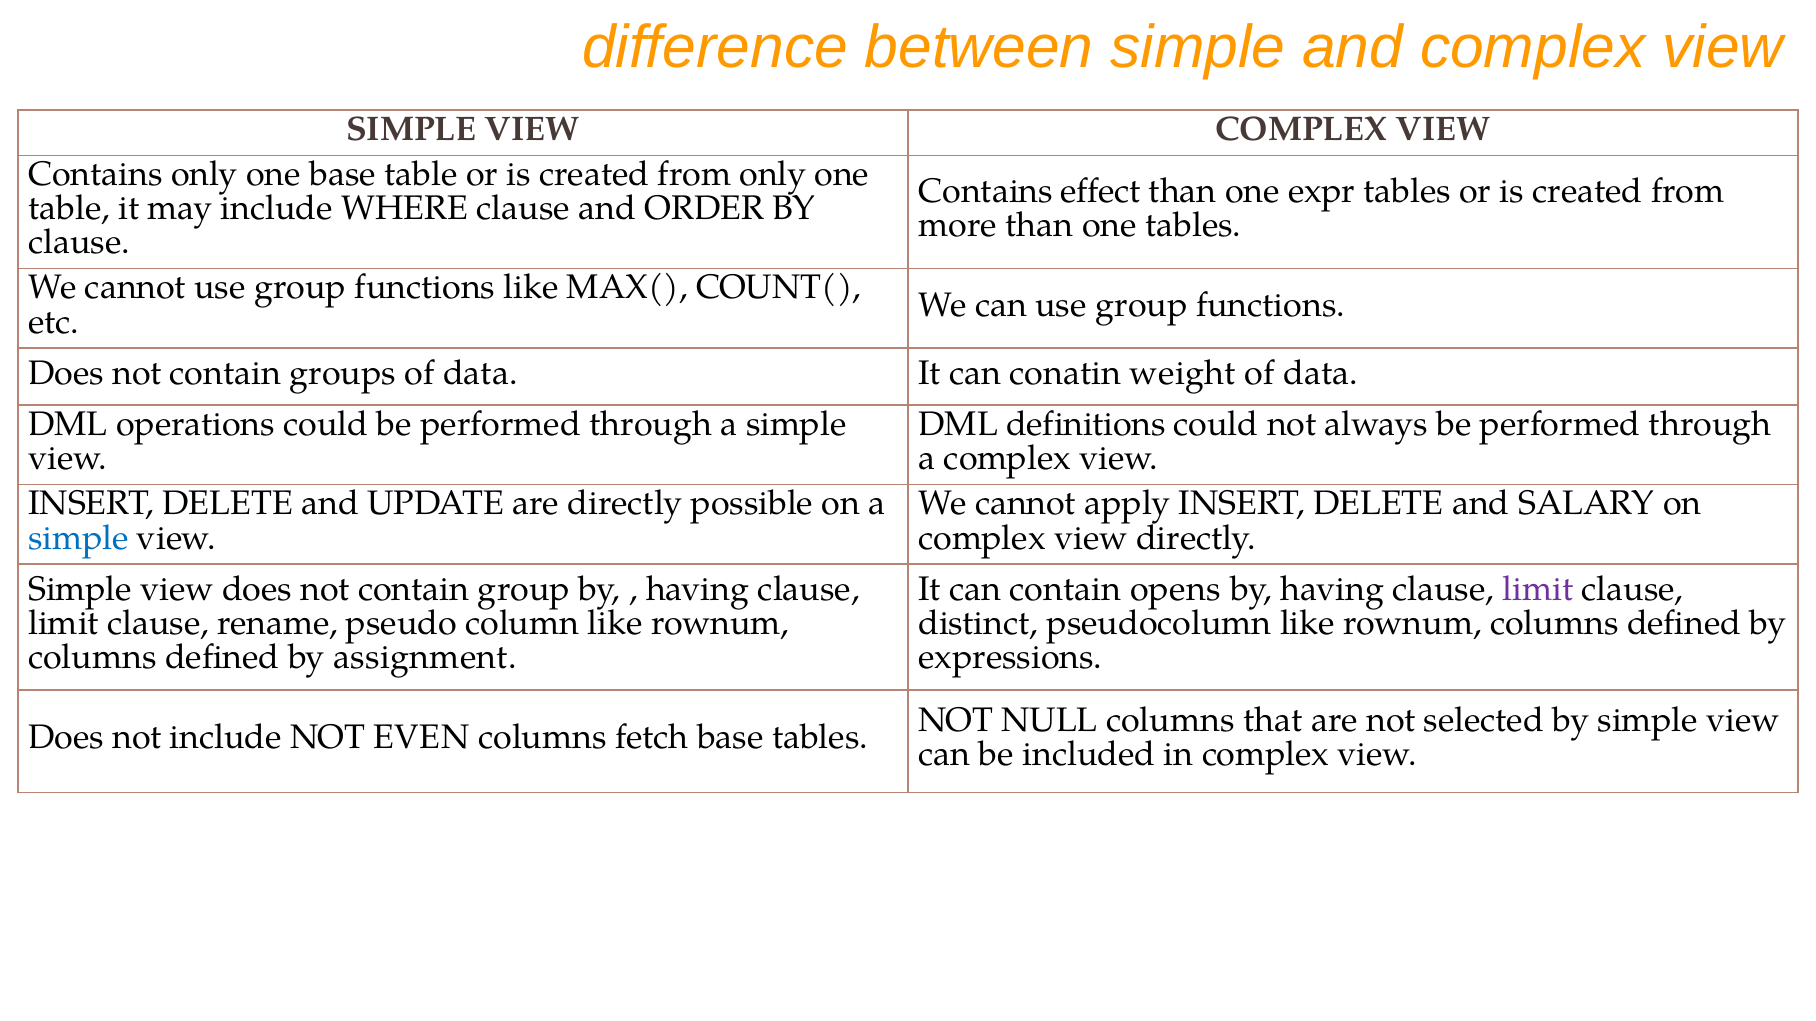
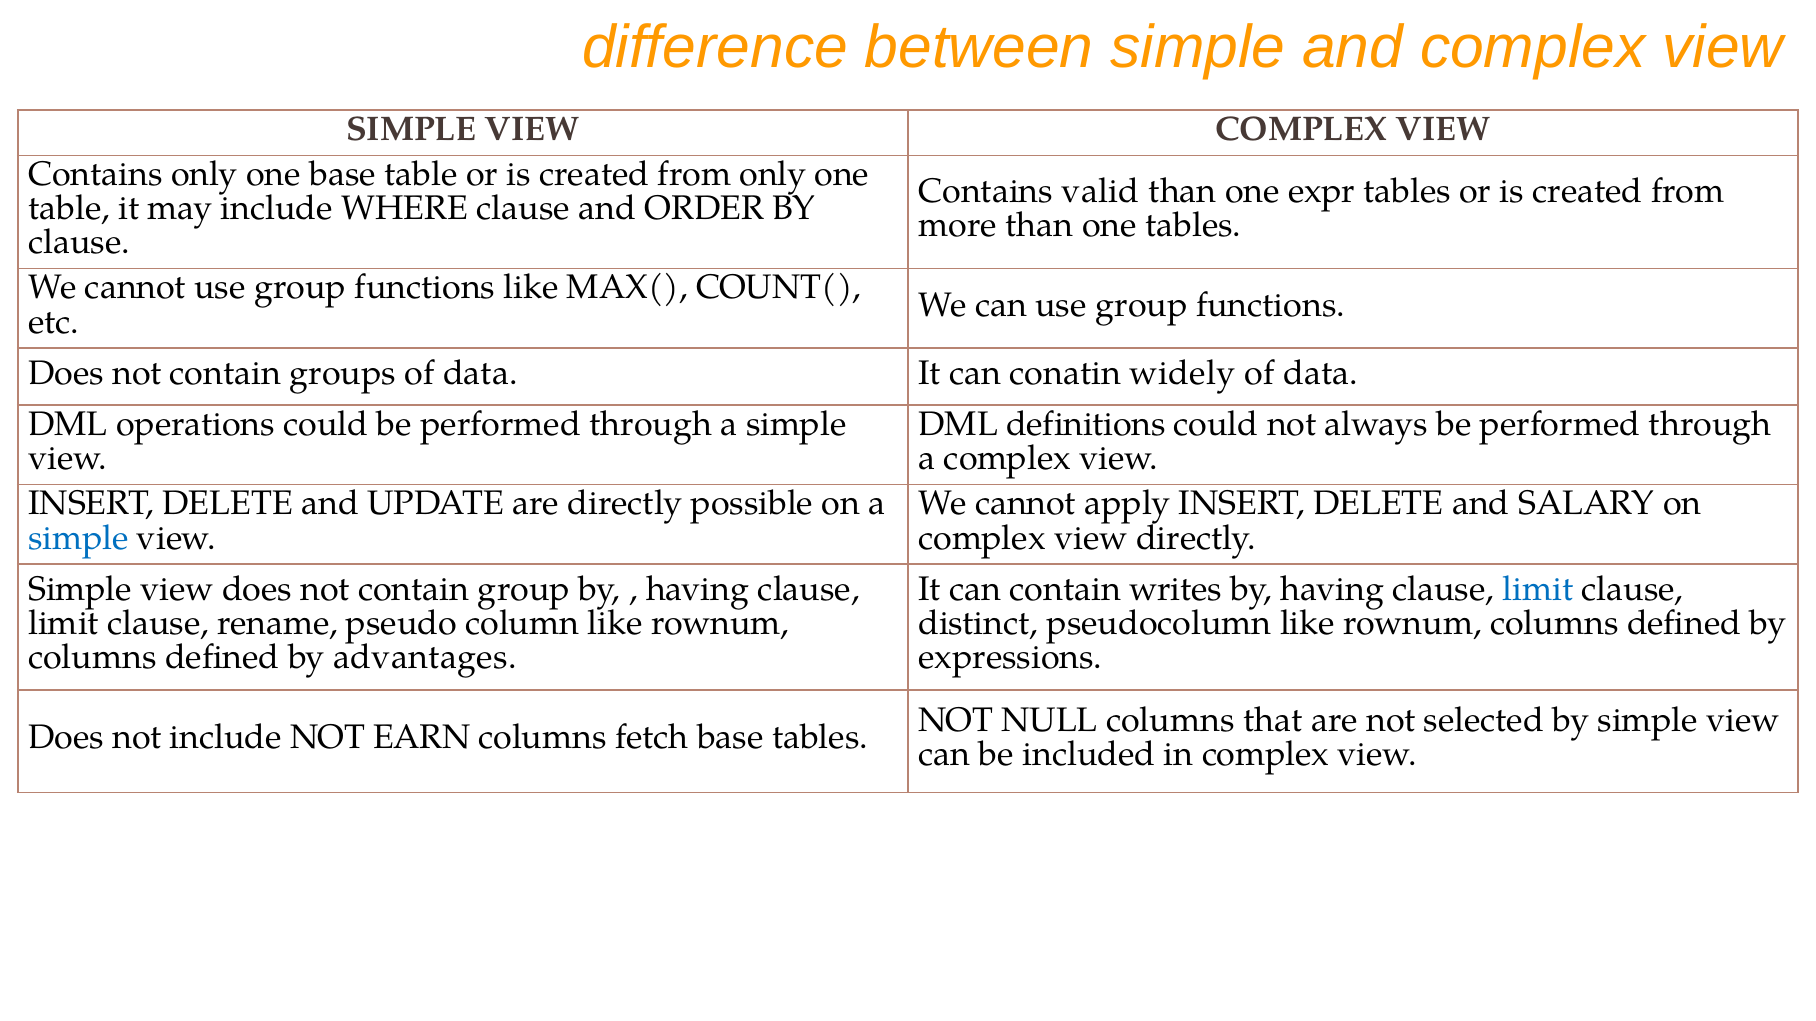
effect: effect -> valid
weight: weight -> widely
opens: opens -> writes
limit at (1538, 589) colour: purple -> blue
assignment: assignment -> advantages
EVEN: EVEN -> EARN
